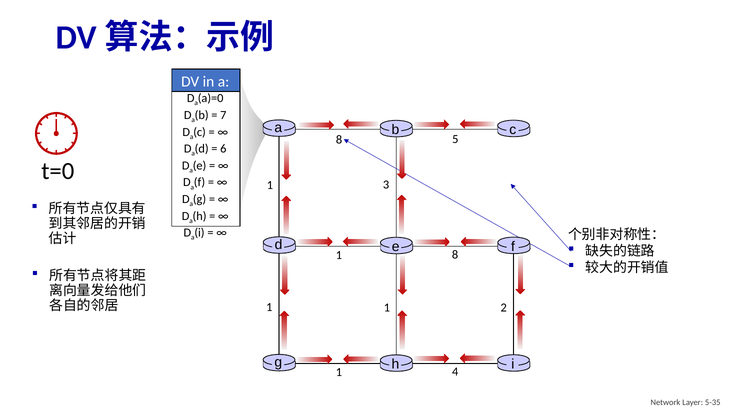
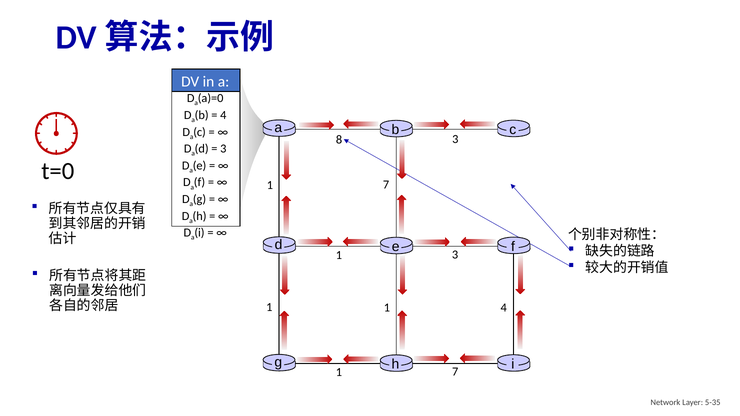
7 at (223, 115): 7 -> 4
8 5: 5 -> 3
6 at (223, 149): 6 -> 3
3 at (386, 185): 3 -> 7
1 8: 8 -> 3
1 2: 2 -> 4
4 at (455, 372): 4 -> 7
